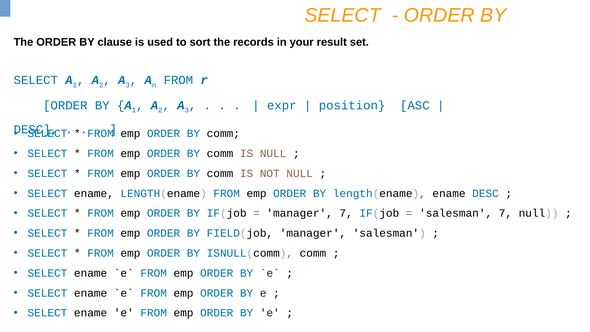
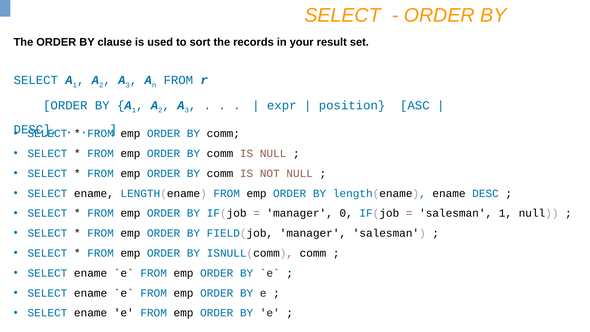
manager 7: 7 -> 0
salesman 7: 7 -> 1
